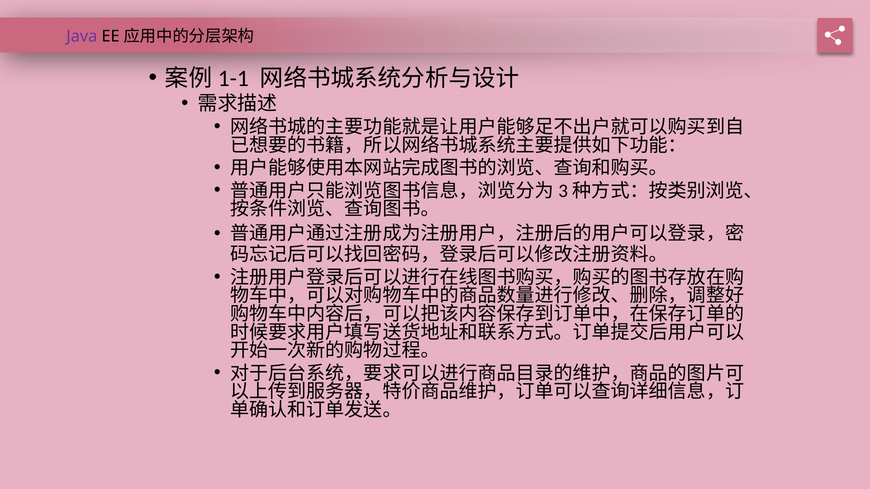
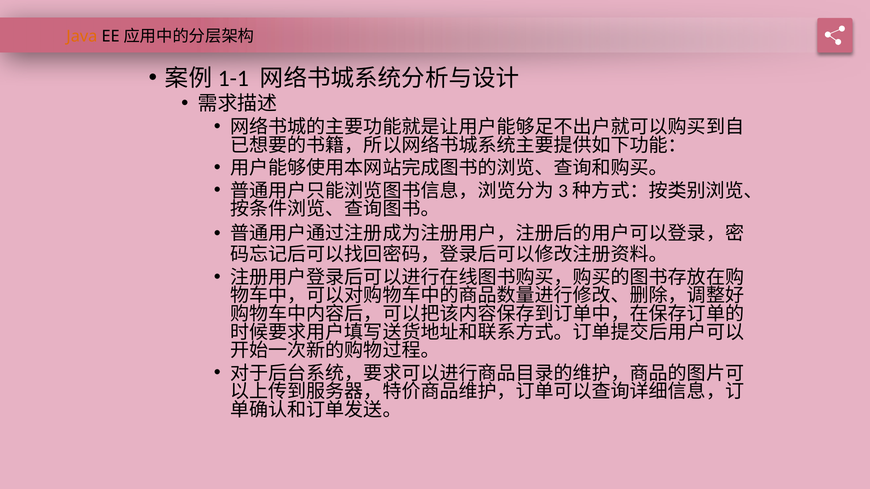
Java colour: purple -> orange
